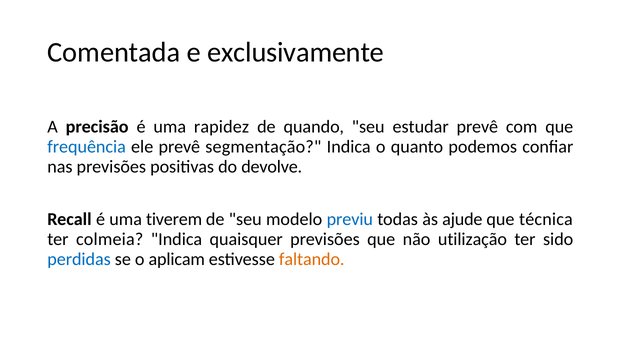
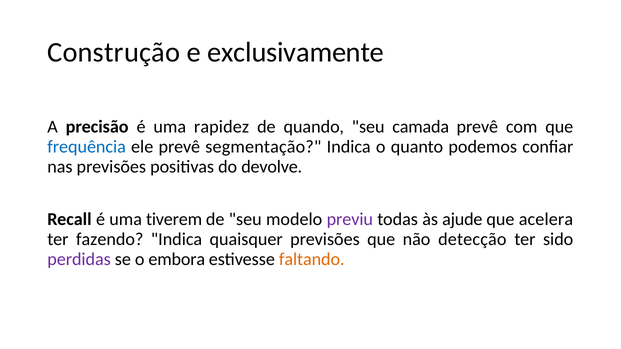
Comentada: Comentada -> Construção
estudar: estudar -> camada
previu colour: blue -> purple
técnica: técnica -> acelera
colmeia: colmeia -> fazendo
utilização: utilização -> detecção
perdidas colour: blue -> purple
aplicam: aplicam -> embora
